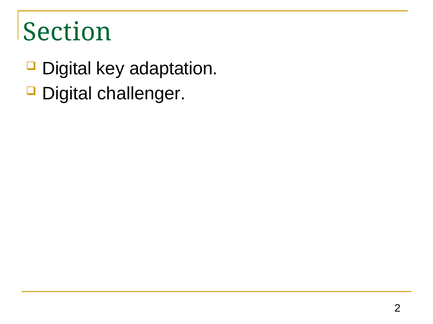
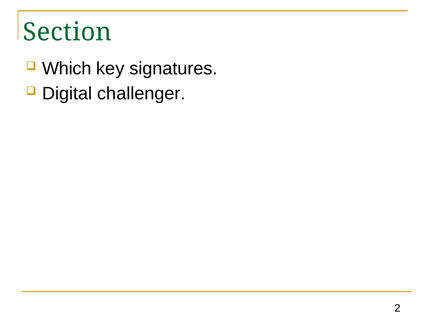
Digital at (67, 69): Digital -> Which
adaptation: adaptation -> signatures
